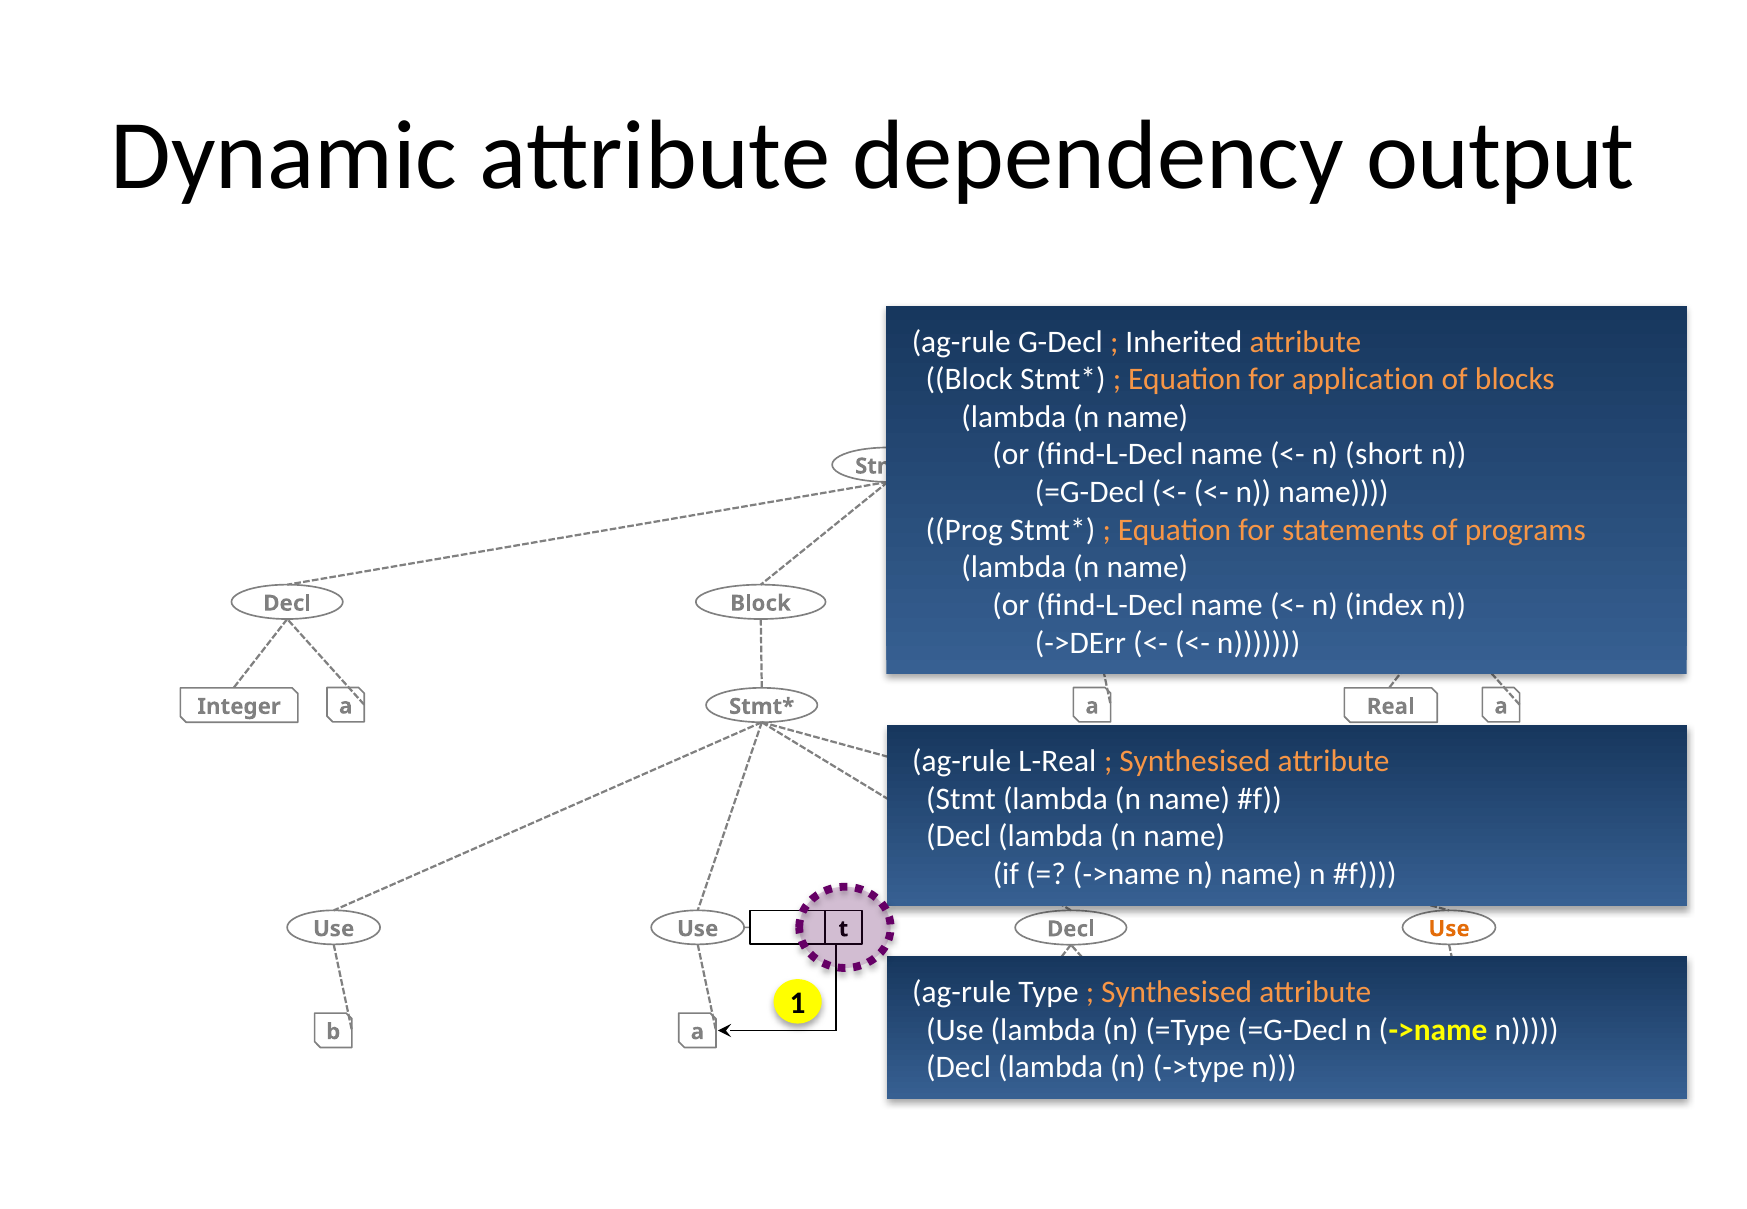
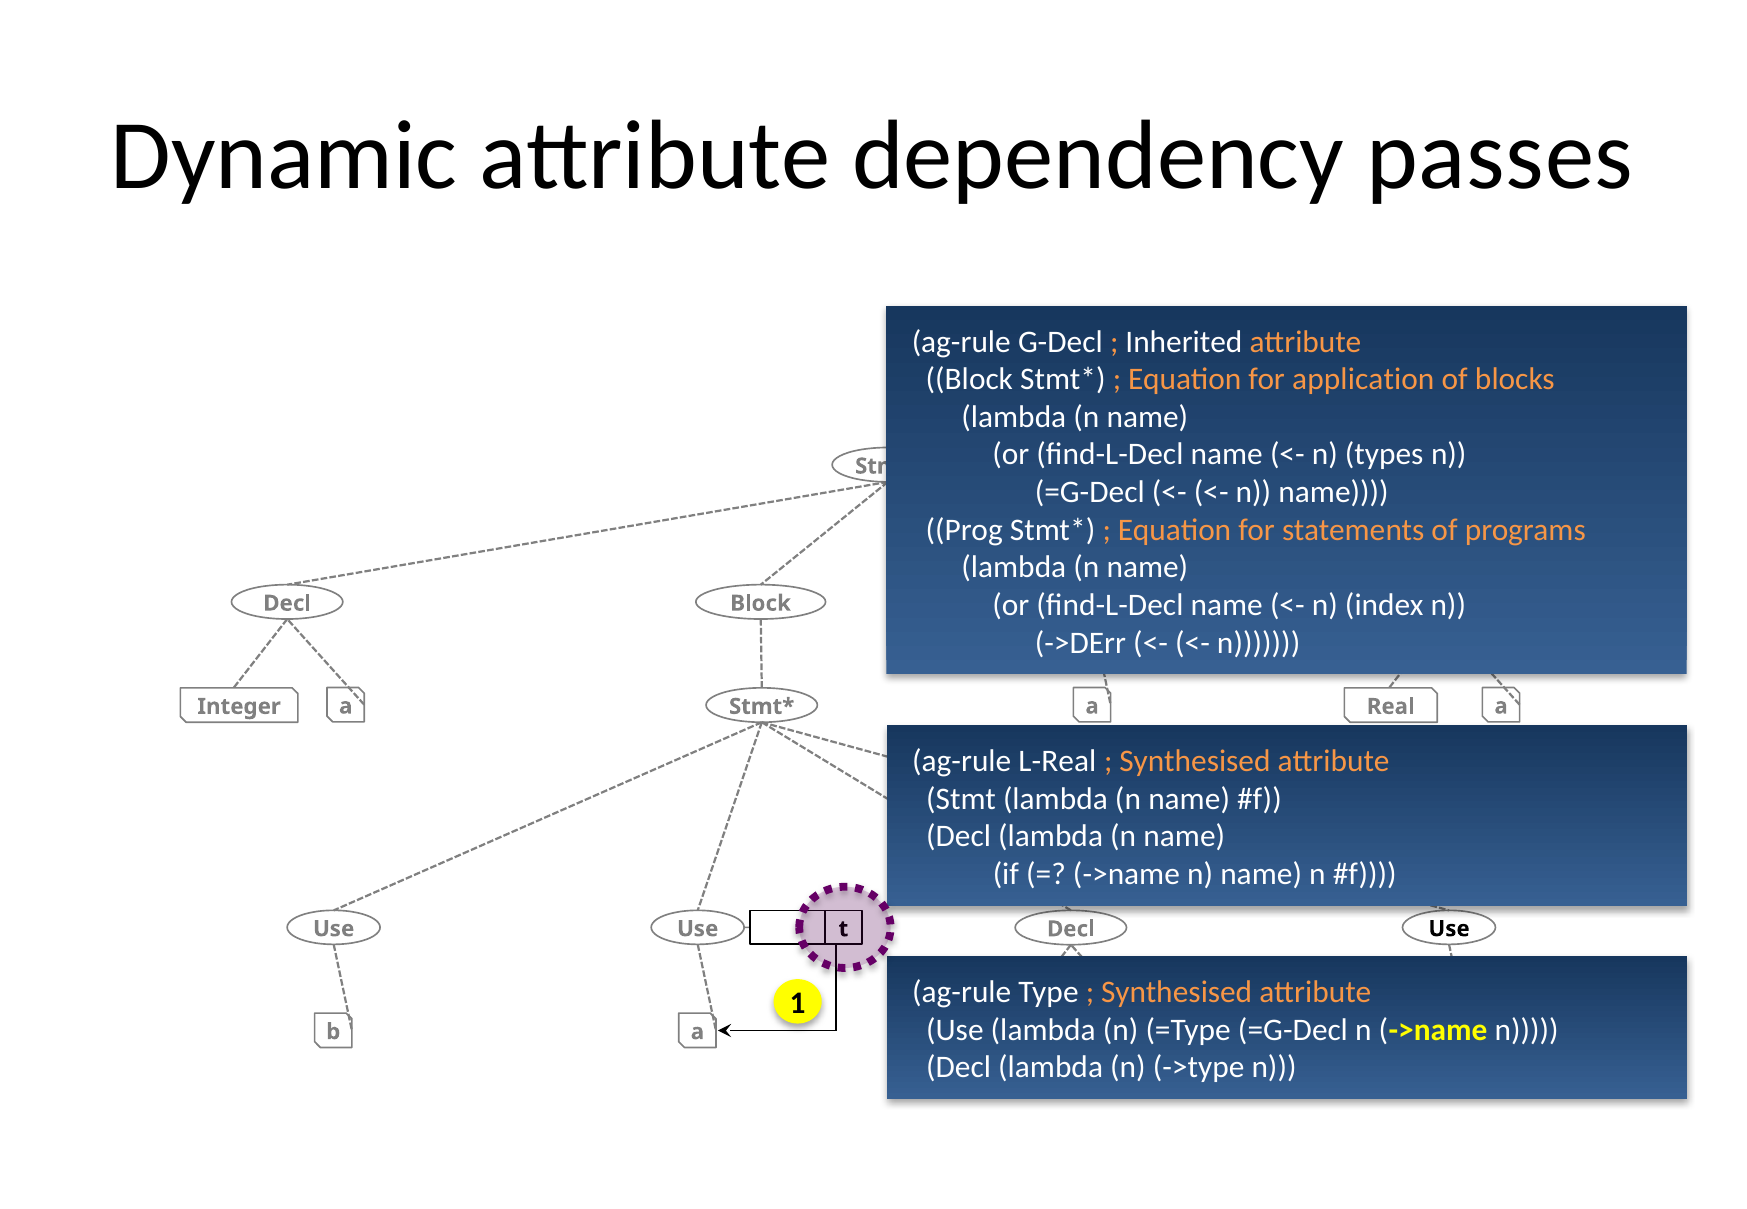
output: output -> passes
short: short -> types
Use at (1449, 929) colour: orange -> black
